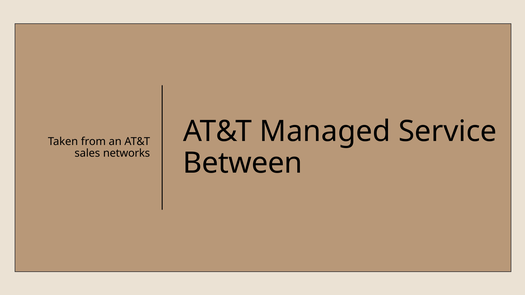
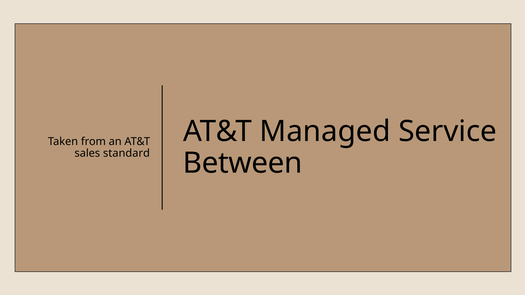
networks: networks -> standard
